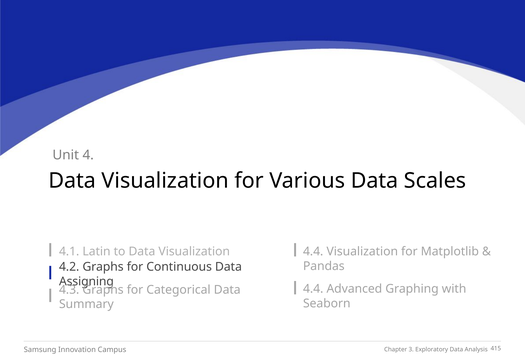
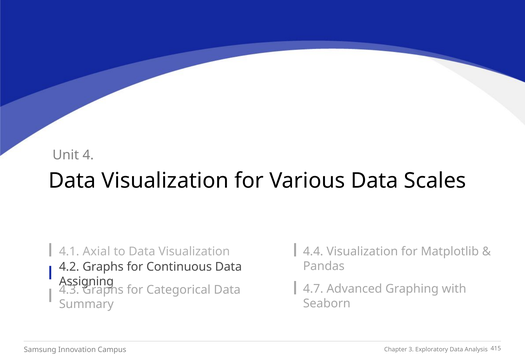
Latin: Latin -> Axial
4.4 at (313, 289): 4.4 -> 4.7
